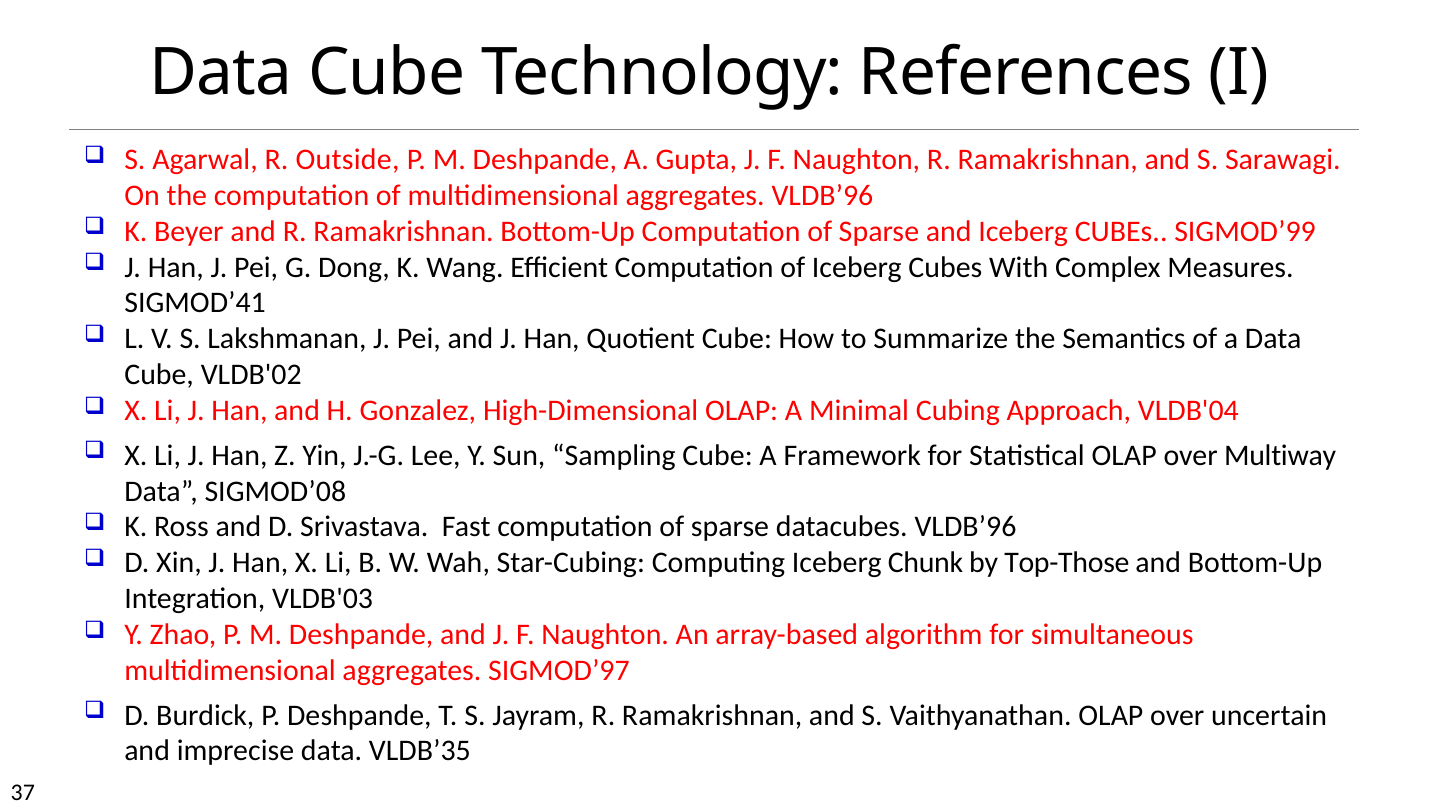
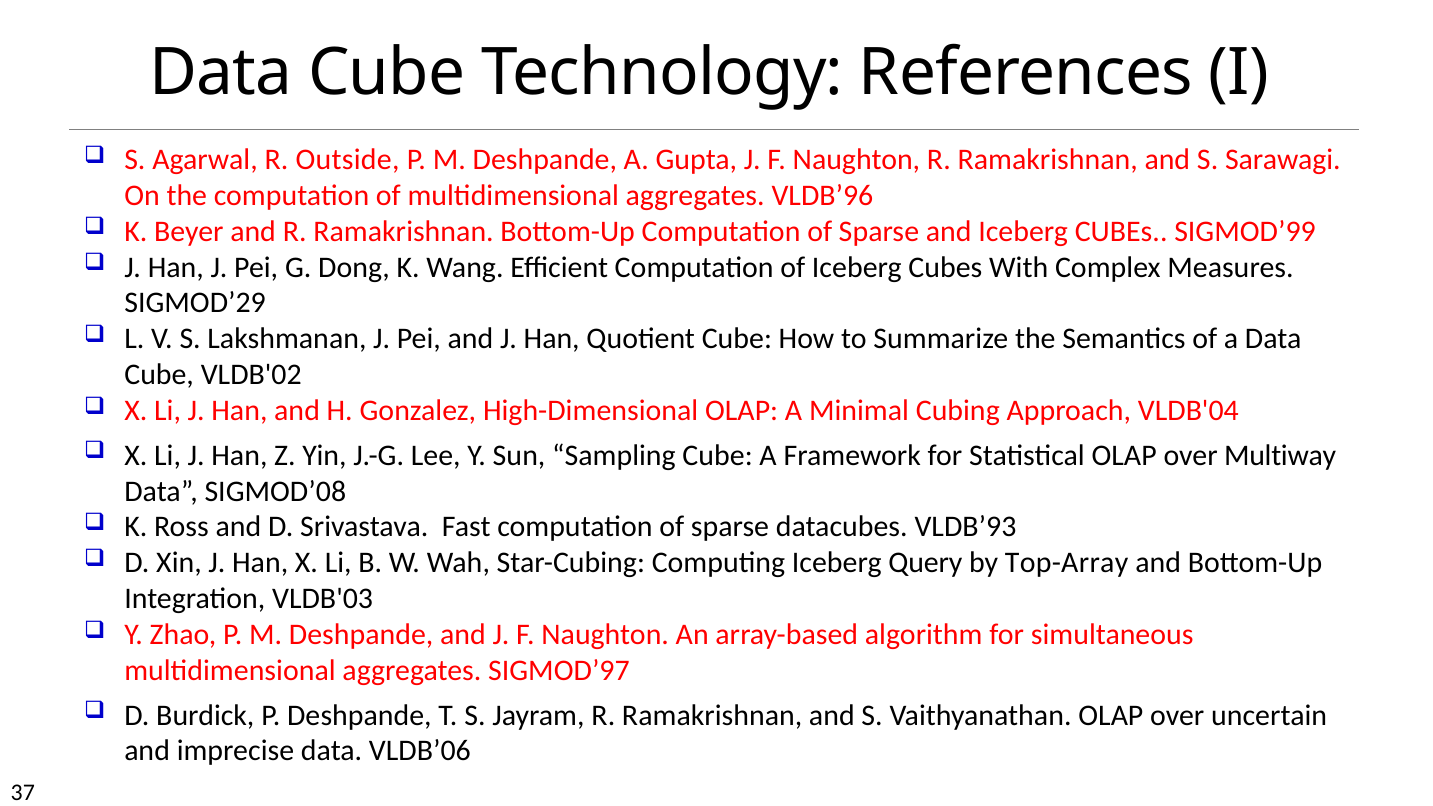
SIGMOD’41: SIGMOD’41 -> SIGMOD’29
datacubes VLDB’96: VLDB’96 -> VLDB’93
Chunk: Chunk -> Query
Top-Those: Top-Those -> Top-Array
VLDB’35: VLDB’35 -> VLDB’06
